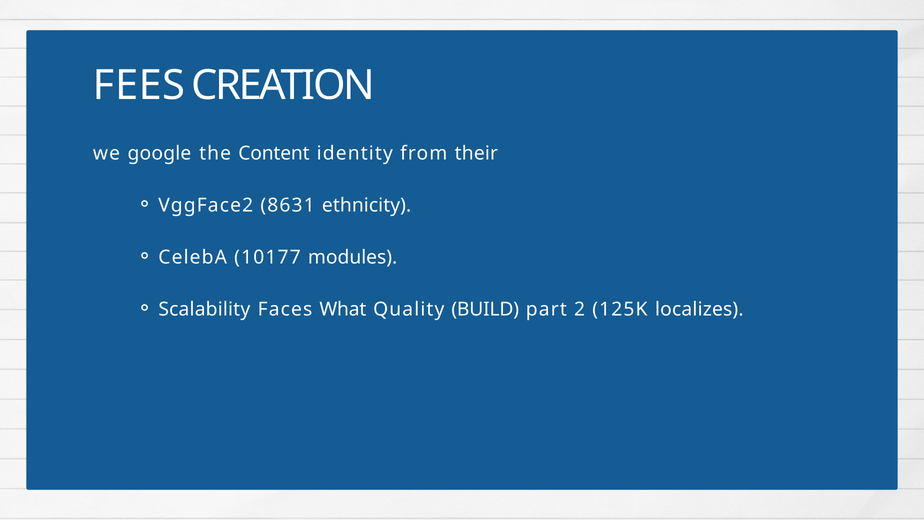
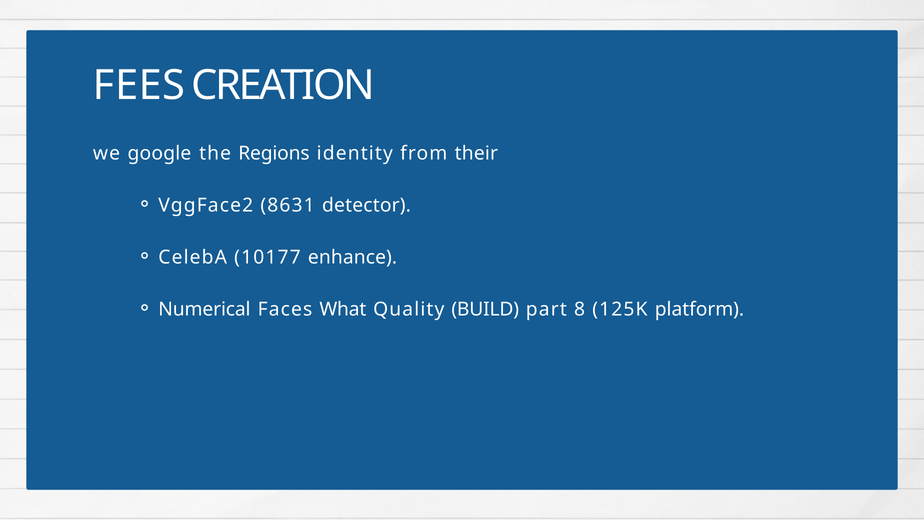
Content: Content -> Regions
ethnicity: ethnicity -> detector
modules: modules -> enhance
Scalability: Scalability -> Numerical
2: 2 -> 8
localizes: localizes -> platform
